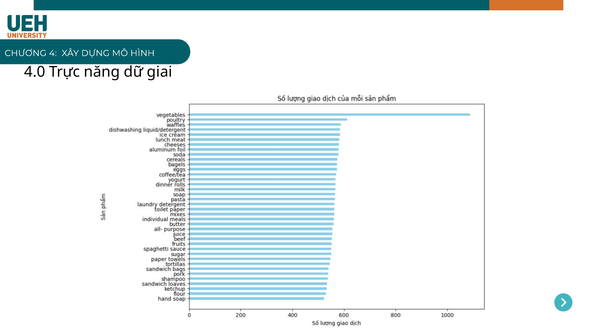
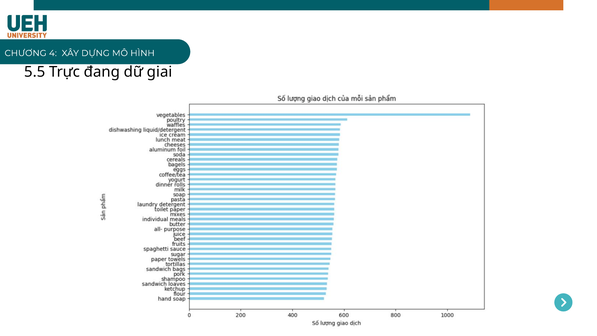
4.0: 4.0 -> 5.5
năng: năng -> đang
